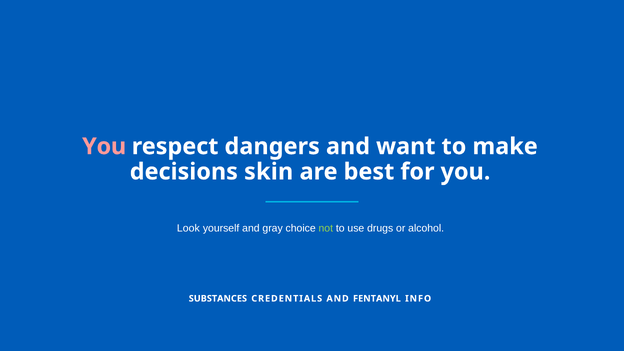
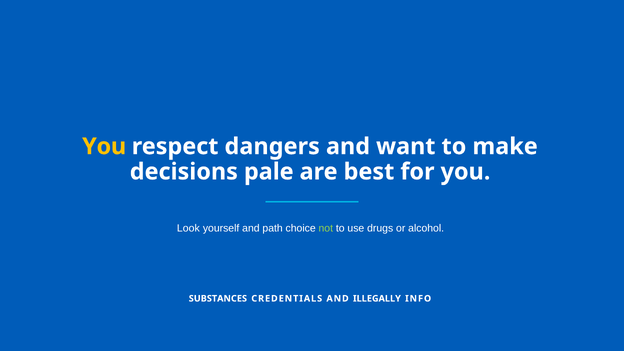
You at (104, 146) colour: pink -> yellow
skin: skin -> pale
gray: gray -> path
FENTANYL: FENTANYL -> ILLEGALLY
